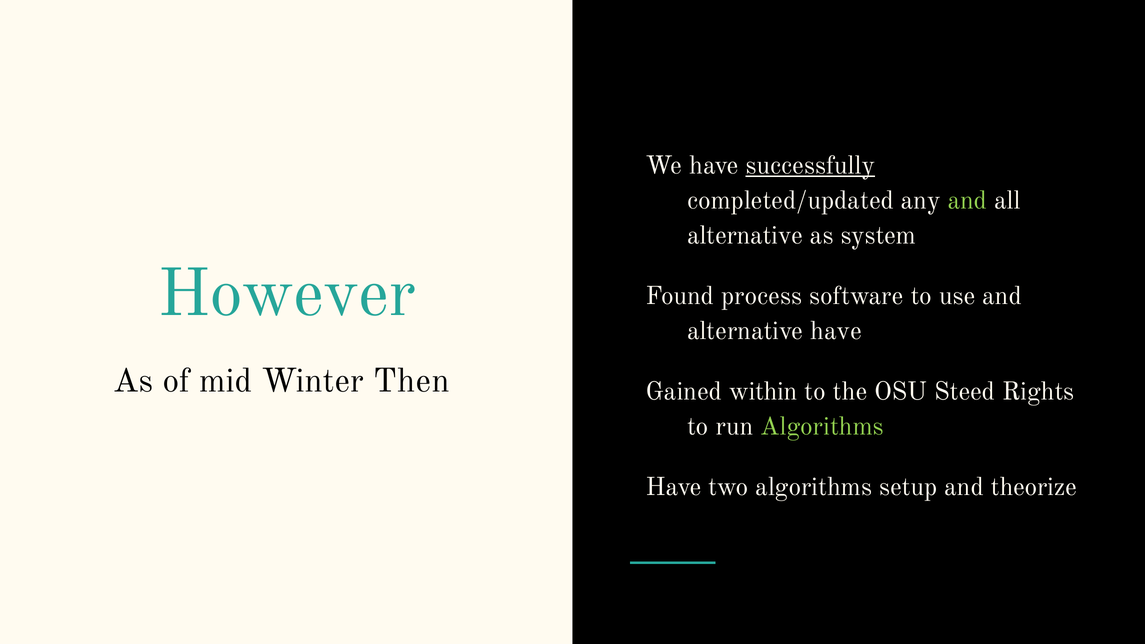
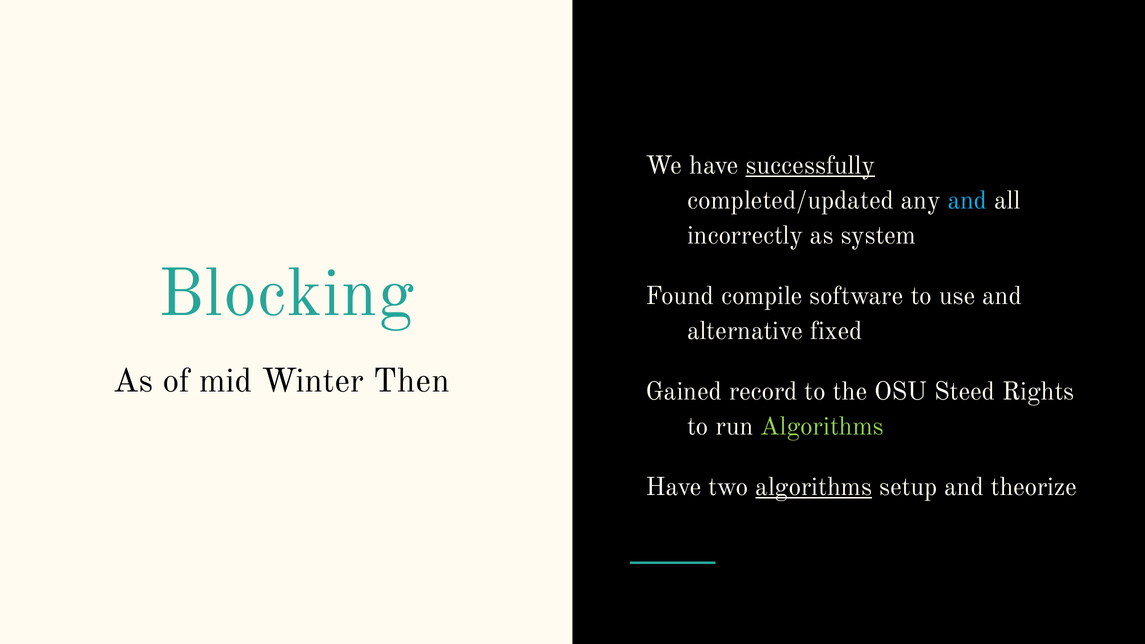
and at (967, 200) colour: light green -> light blue
alternative at (745, 235): alternative -> incorrectly
However: However -> Blocking
process: process -> compile
alternative have: have -> fixed
within: within -> record
algorithms at (814, 487) underline: none -> present
